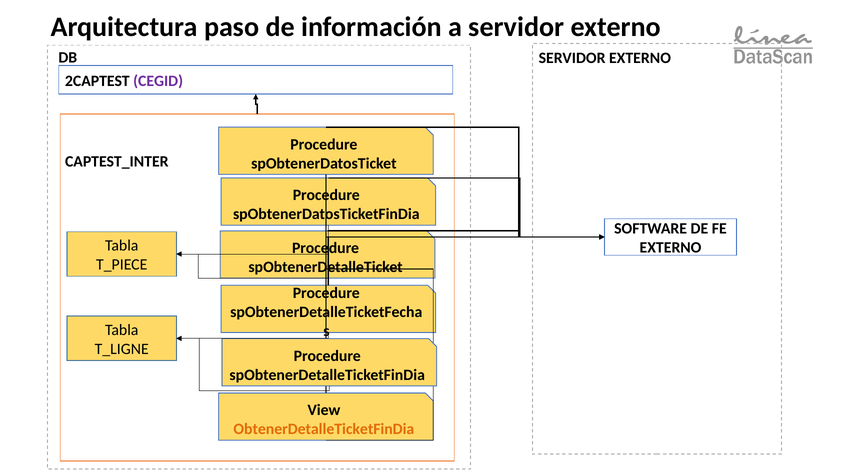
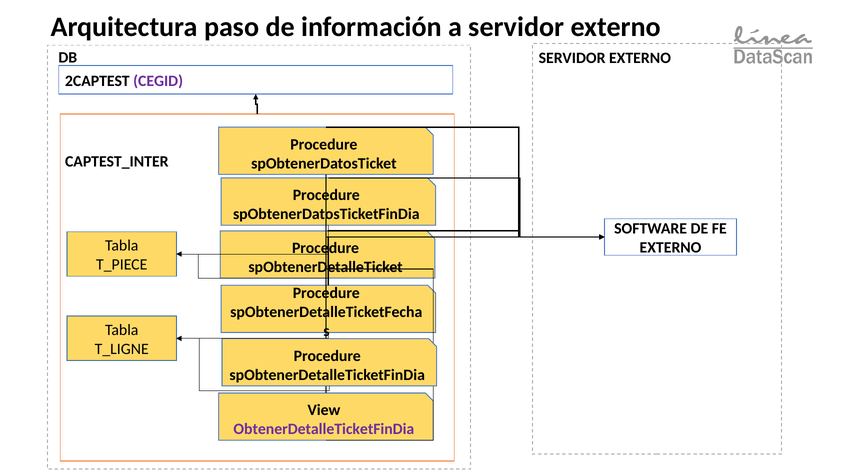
ObtenerDetalleTicketFinDia colour: orange -> purple
